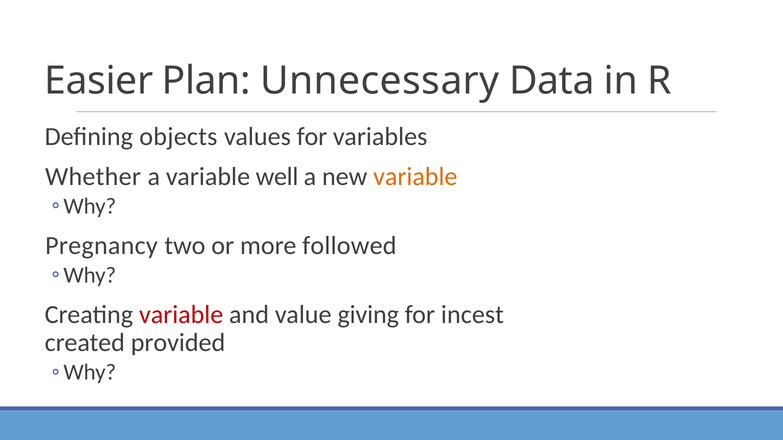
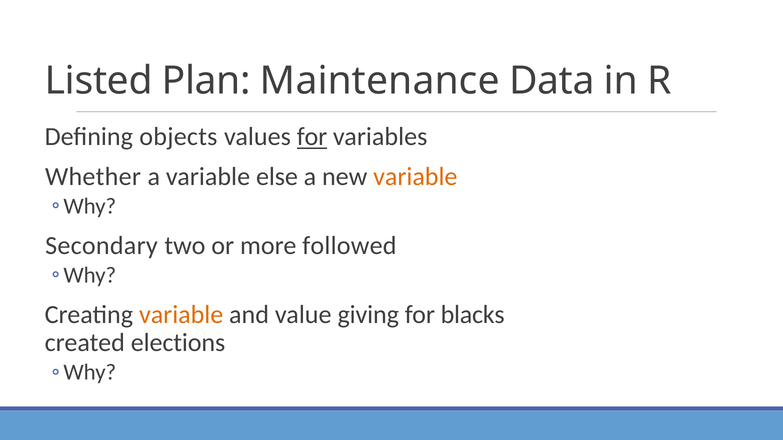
Easier: Easier -> Listed
Unnecessary: Unnecessary -> Maintenance
for at (312, 137) underline: none -> present
well: well -> else
Pregnancy: Pregnancy -> Secondary
variable at (181, 315) colour: red -> orange
incest: incest -> blacks
provided: provided -> elections
